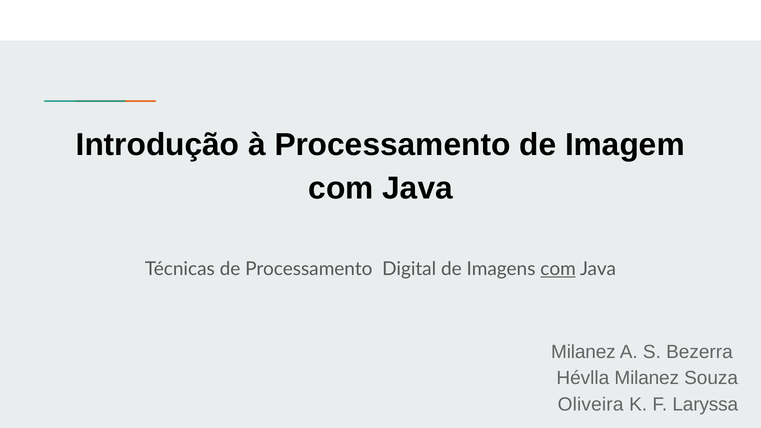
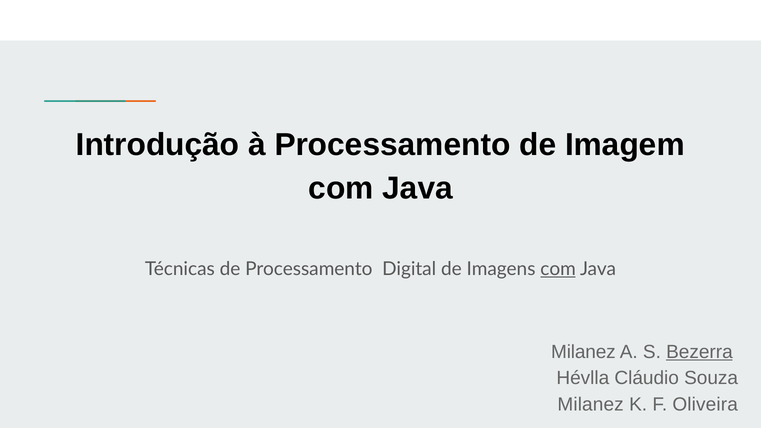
Bezerra underline: none -> present
Hévlla Milanez: Milanez -> Cláudio
Oliveira at (591, 404): Oliveira -> Milanez
Laryssa: Laryssa -> Oliveira
